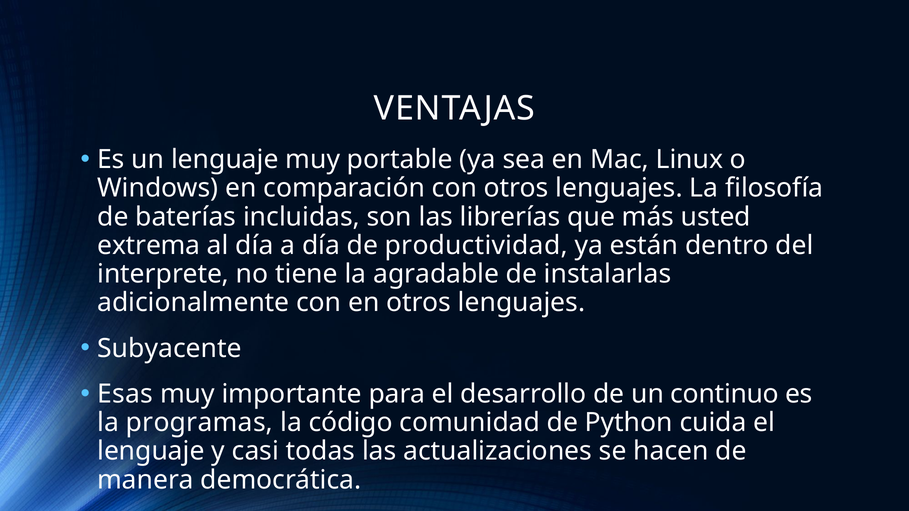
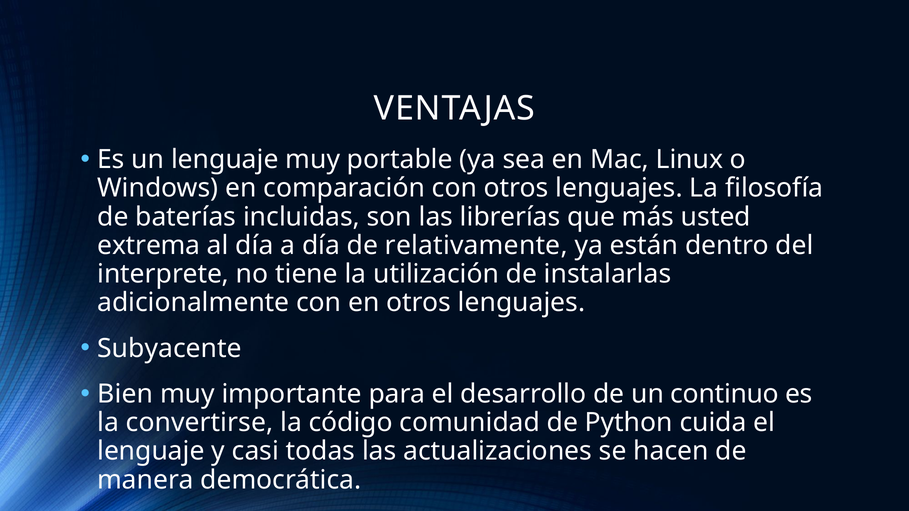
productividad: productividad -> relativamente
agradable: agradable -> utilización
Esas: Esas -> Bien
programas: programas -> convertirse
